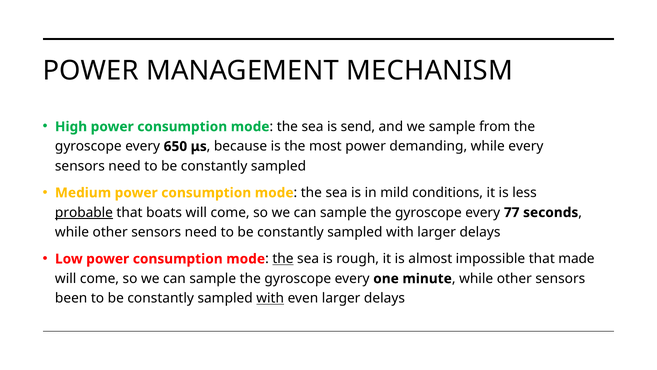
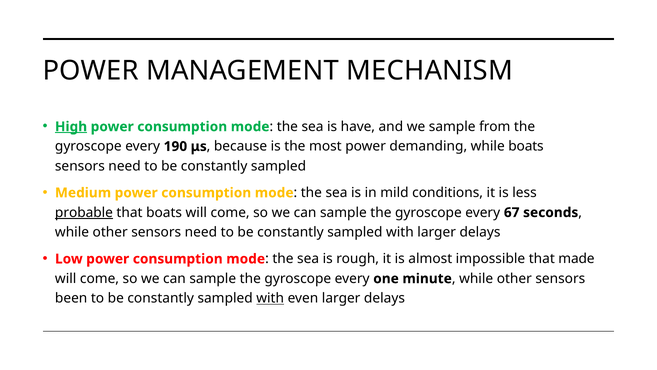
High underline: none -> present
send: send -> have
650: 650 -> 190
while every: every -> boats
77: 77 -> 67
the at (283, 259) underline: present -> none
